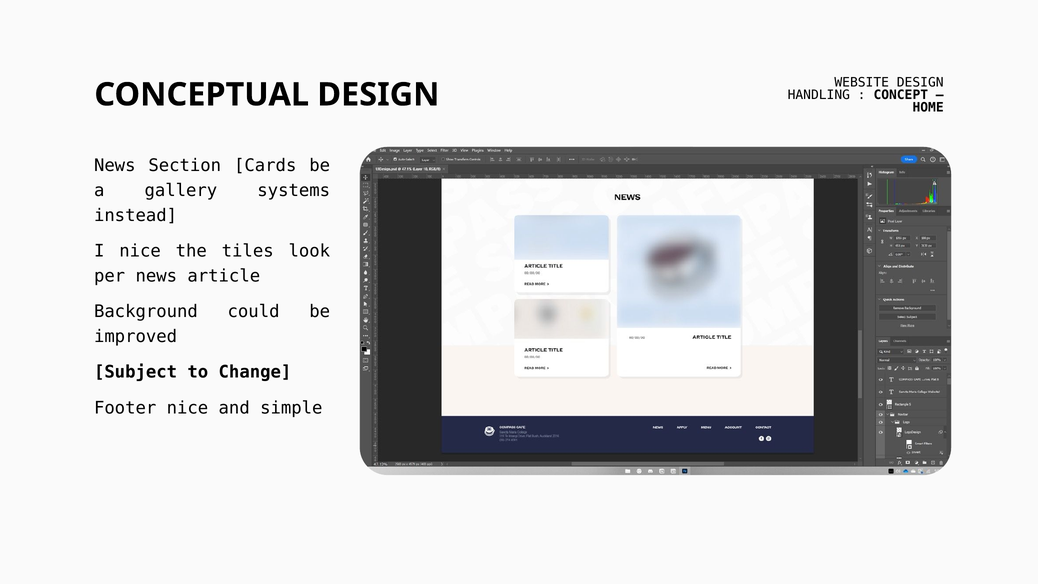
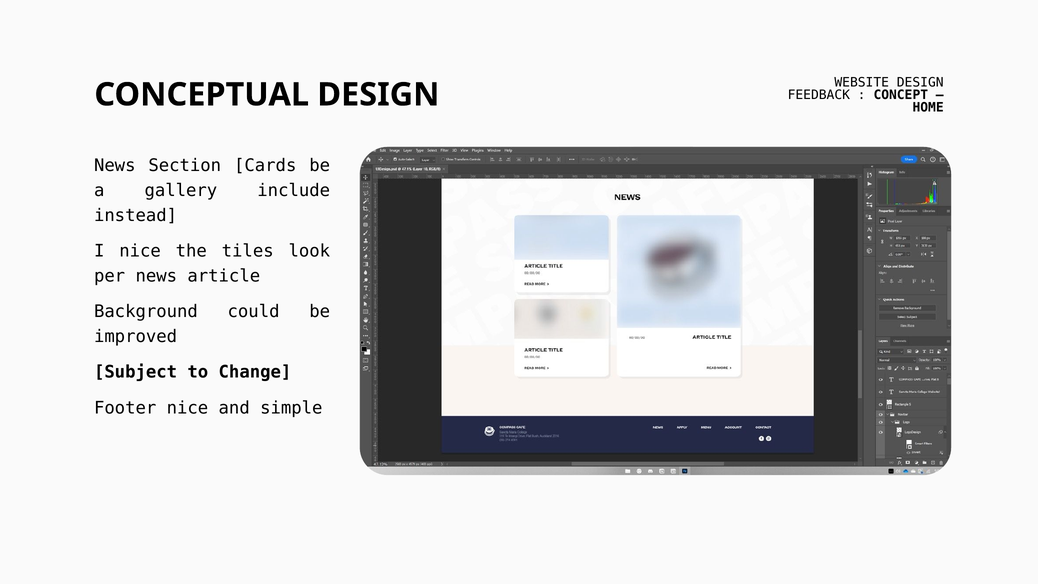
HANDLING: HANDLING -> FEEDBACK
systems: systems -> include
